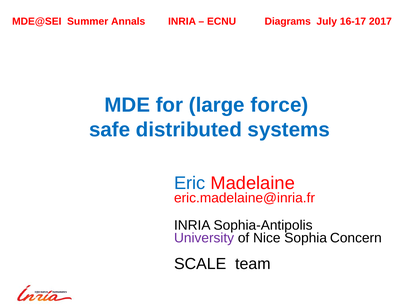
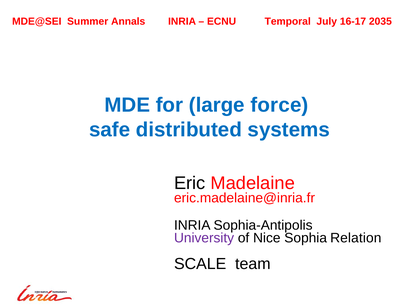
Diagrams: Diagrams -> Temporal
2017: 2017 -> 2035
Eric colour: blue -> black
Concern: Concern -> Relation
